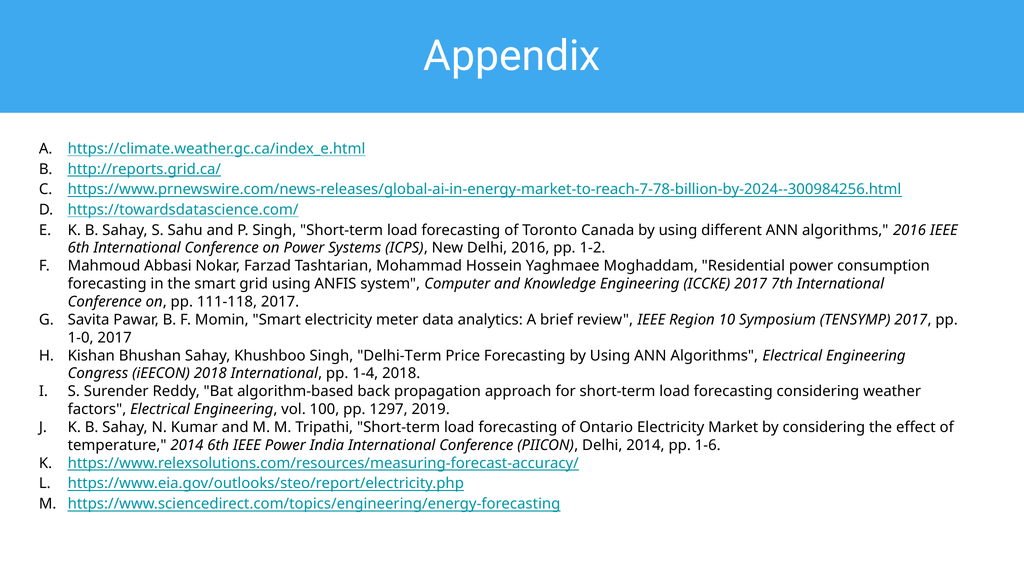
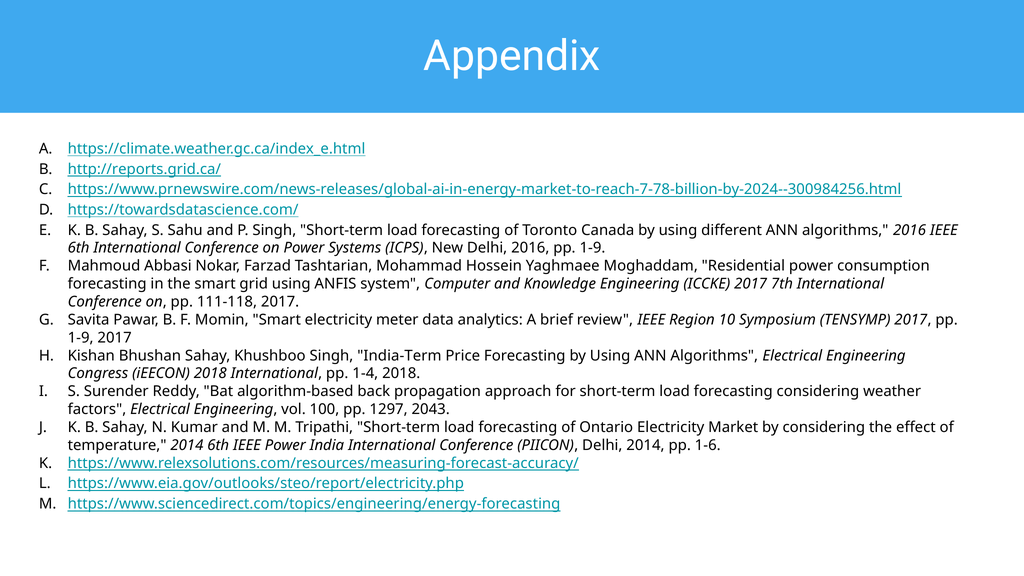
2016 pp 1-2: 1-2 -> 1-9
1-0 at (81, 338): 1-0 -> 1-9
Delhi-Term: Delhi-Term -> India-Term
2019: 2019 -> 2043
